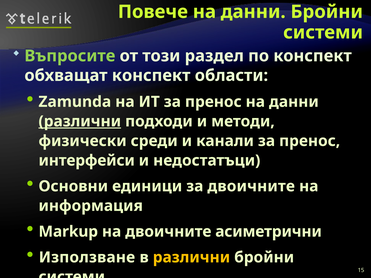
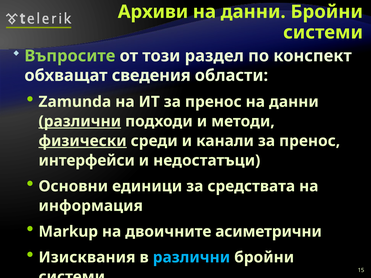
Повече: Повече -> Архиви
обхващат конспект: конспект -> сведения
физически underline: none -> present
за двоичните: двоичните -> средствата
Използване: Използване -> Изисквания
различни at (191, 258) colour: yellow -> light blue
